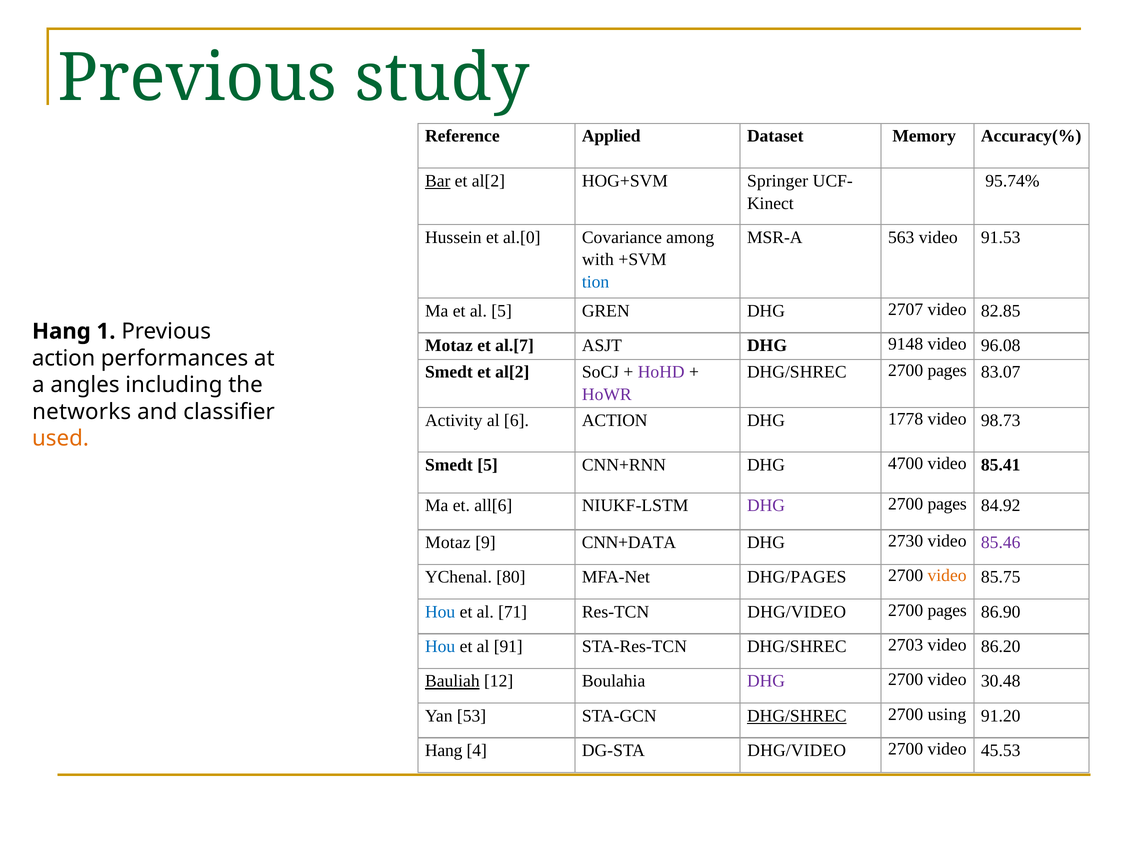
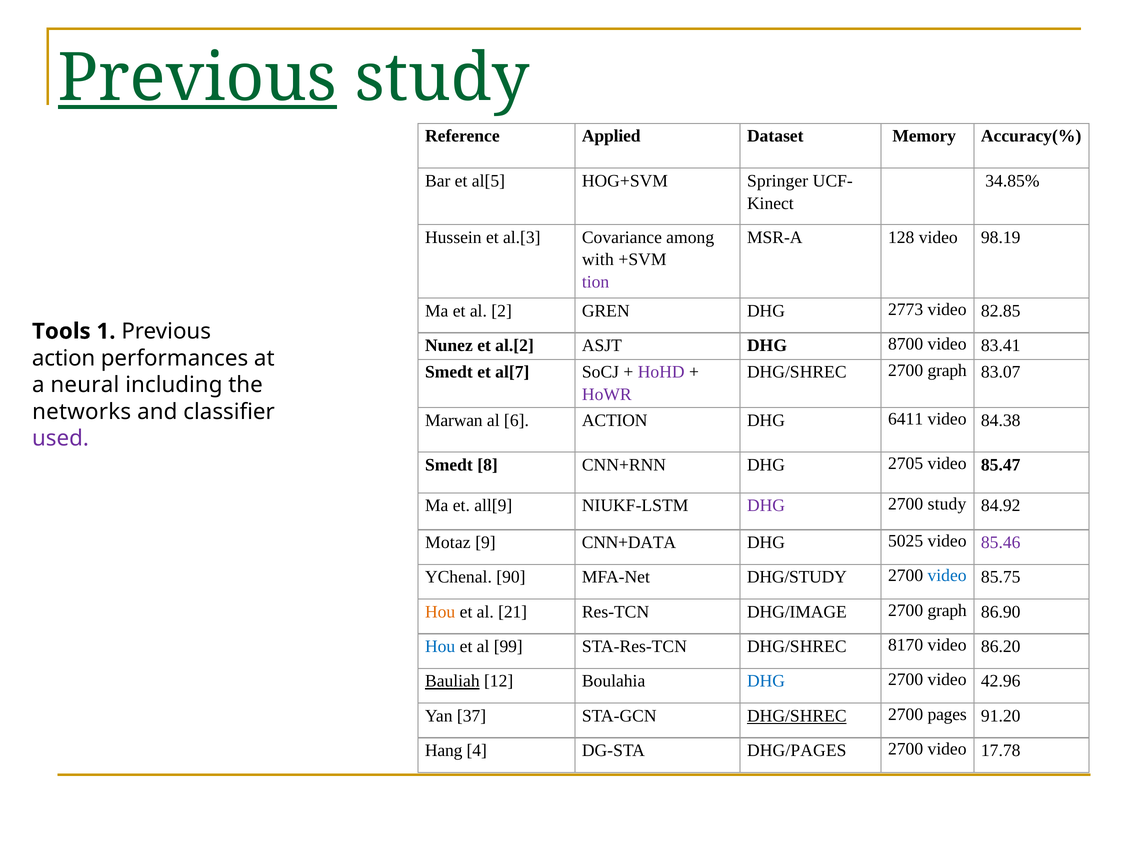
Previous at (198, 78) underline: none -> present
Bar underline: present -> none
al[2 at (488, 181): al[2 -> al[5
95.74%: 95.74% -> 34.85%
al.[0: al.[0 -> al.[3
563: 563 -> 128
91.53: 91.53 -> 98.19
tion colour: blue -> purple
al 5: 5 -> 2
2707: 2707 -> 2773
Hang at (61, 331): Hang -> Tools
Motaz at (449, 346): Motaz -> Nunez
al.[7: al.[7 -> al.[2
9148: 9148 -> 8700
96.08: 96.08 -> 83.41
Smedt et al[2: al[2 -> al[7
DHG/SHREC 2700 pages: pages -> graph
angles: angles -> neural
Activity: Activity -> Marwan
1778: 1778 -> 6411
98.73: 98.73 -> 84.38
used colour: orange -> purple
Smedt 5: 5 -> 8
4700: 4700 -> 2705
85.41: 85.41 -> 85.47
all[6: all[6 -> all[9
pages at (947, 504): pages -> study
2730: 2730 -> 5025
80: 80 -> 90
DHG/PAGES: DHG/PAGES -> DHG/STUDY
video at (947, 576) colour: orange -> blue
Hou at (440, 612) colour: blue -> orange
71: 71 -> 21
Res-TCN DHG/VIDEO: DHG/VIDEO -> DHG/IMAGE
pages at (947, 610): pages -> graph
91: 91 -> 99
2703: 2703 -> 8170
DHG at (766, 681) colour: purple -> blue
30.48: 30.48 -> 42.96
53: 53 -> 37
using: using -> pages
DG-STA DHG/VIDEO: DHG/VIDEO -> DHG/PAGES
45.53: 45.53 -> 17.78
